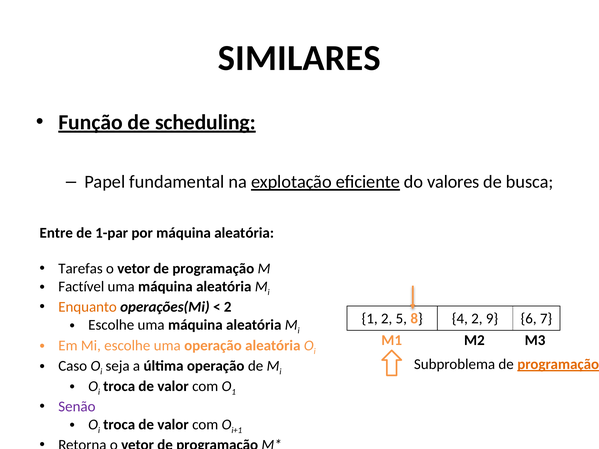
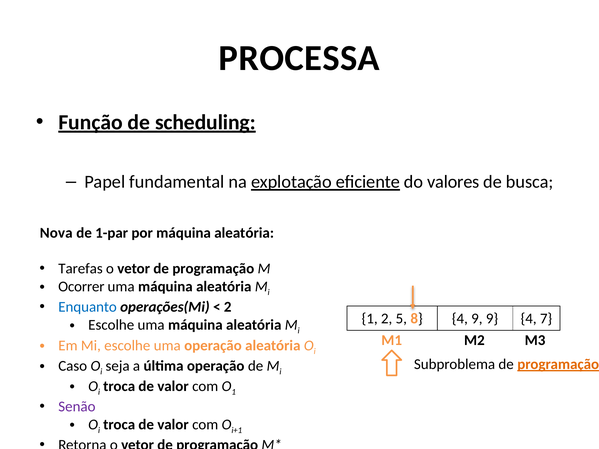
SIMILARES: SIMILARES -> PROCESSA
Entre: Entre -> Nova
Factível: Factível -> Ocorrer
Enquanto colour: orange -> blue
4 2: 2 -> 9
9 6: 6 -> 4
